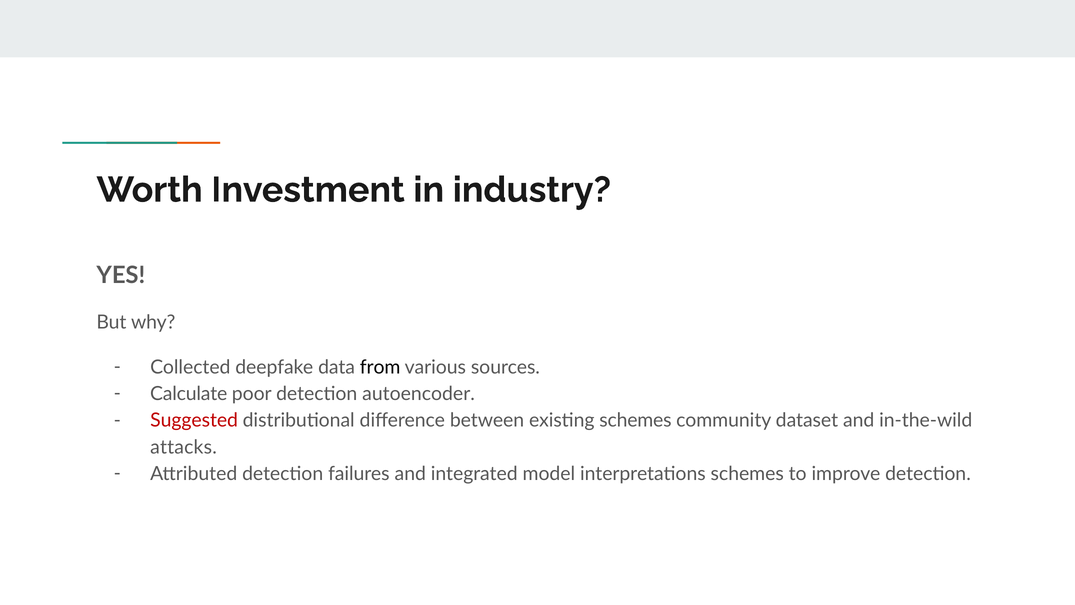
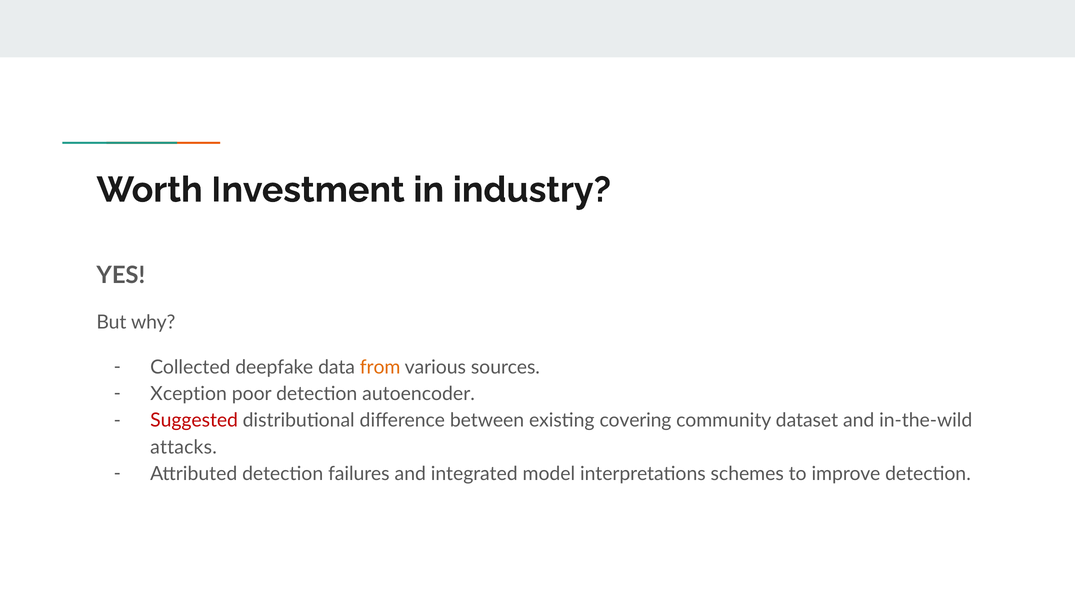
from colour: black -> orange
Calculate: Calculate -> Xception
existing schemes: schemes -> covering
